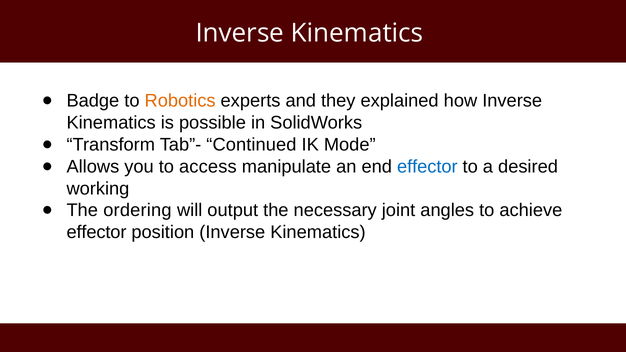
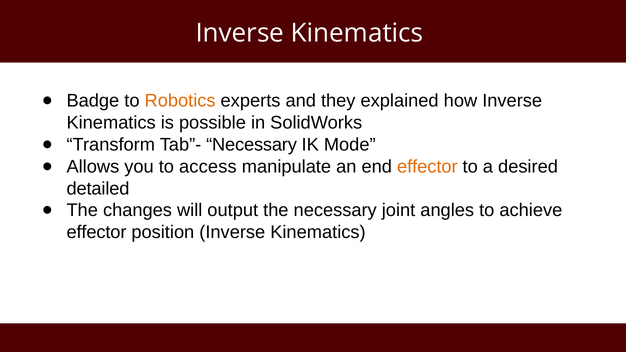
Tab”- Continued: Continued -> Necessary
effector at (427, 167) colour: blue -> orange
working: working -> detailed
ordering: ordering -> changes
